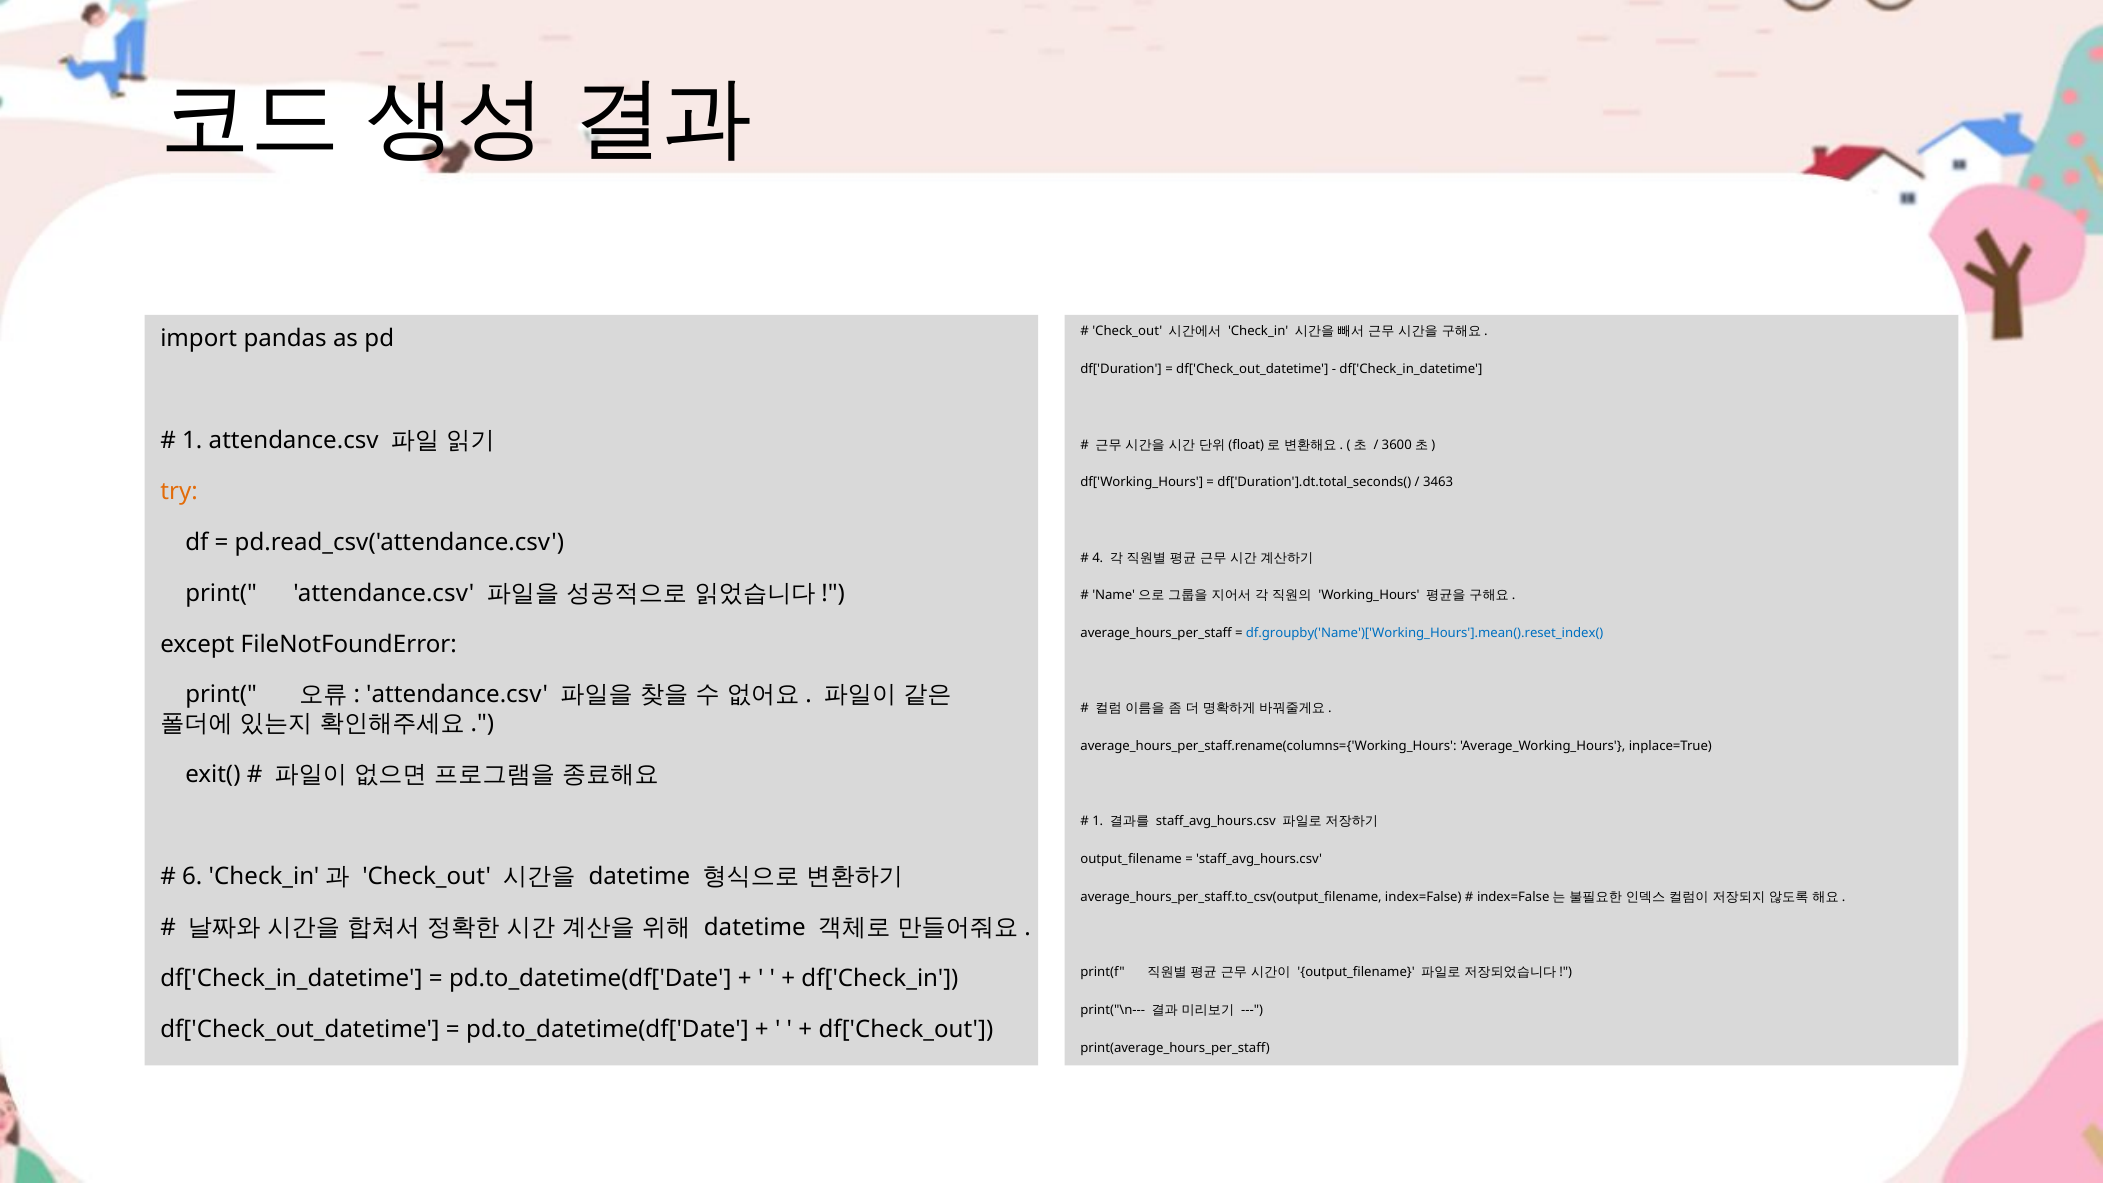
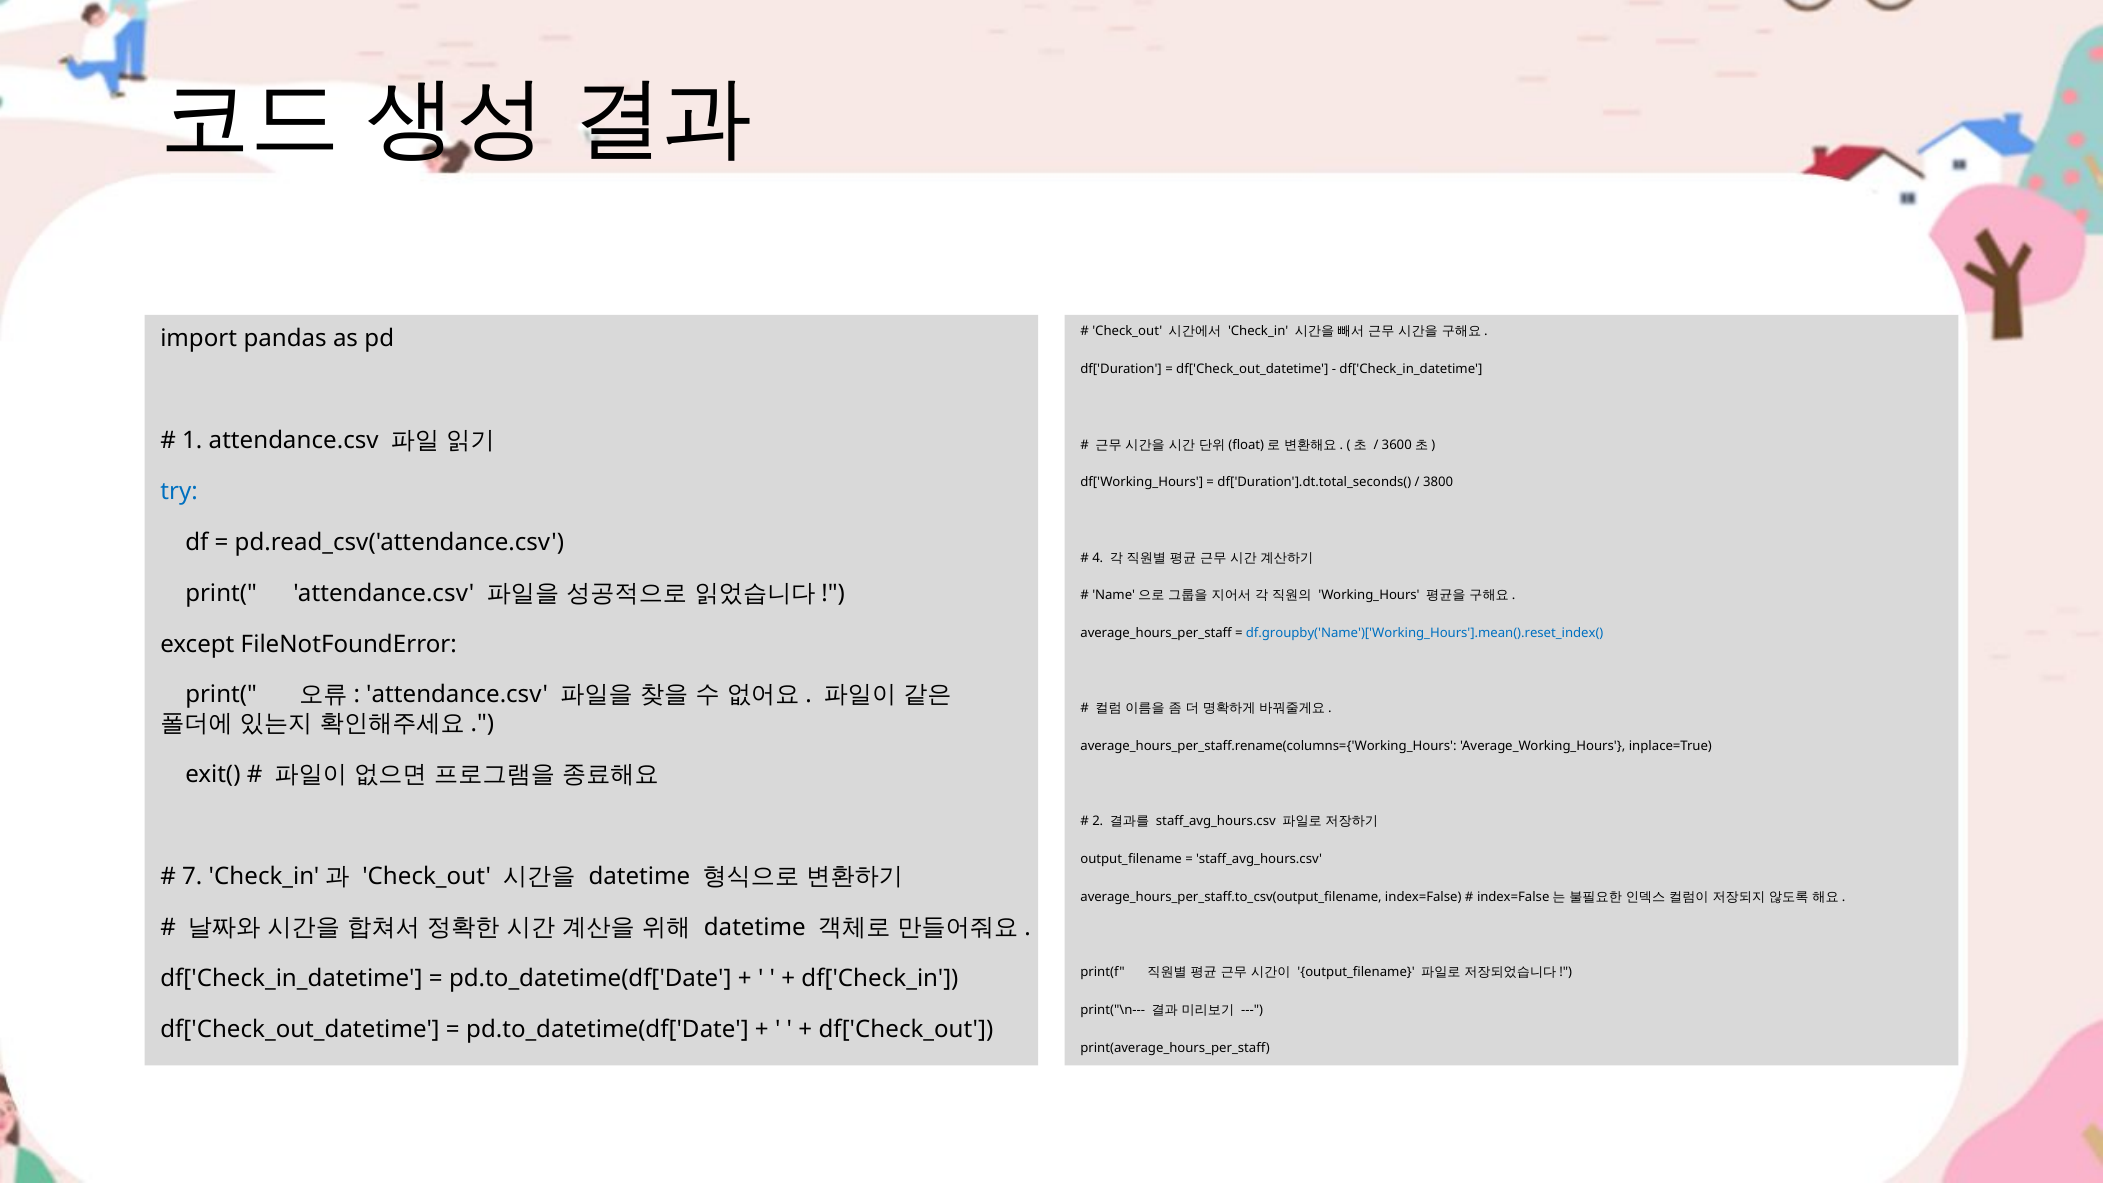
3463: 3463 -> 3800
try colour: orange -> blue
1 at (1098, 822): 1 -> 2
6: 6 -> 7
